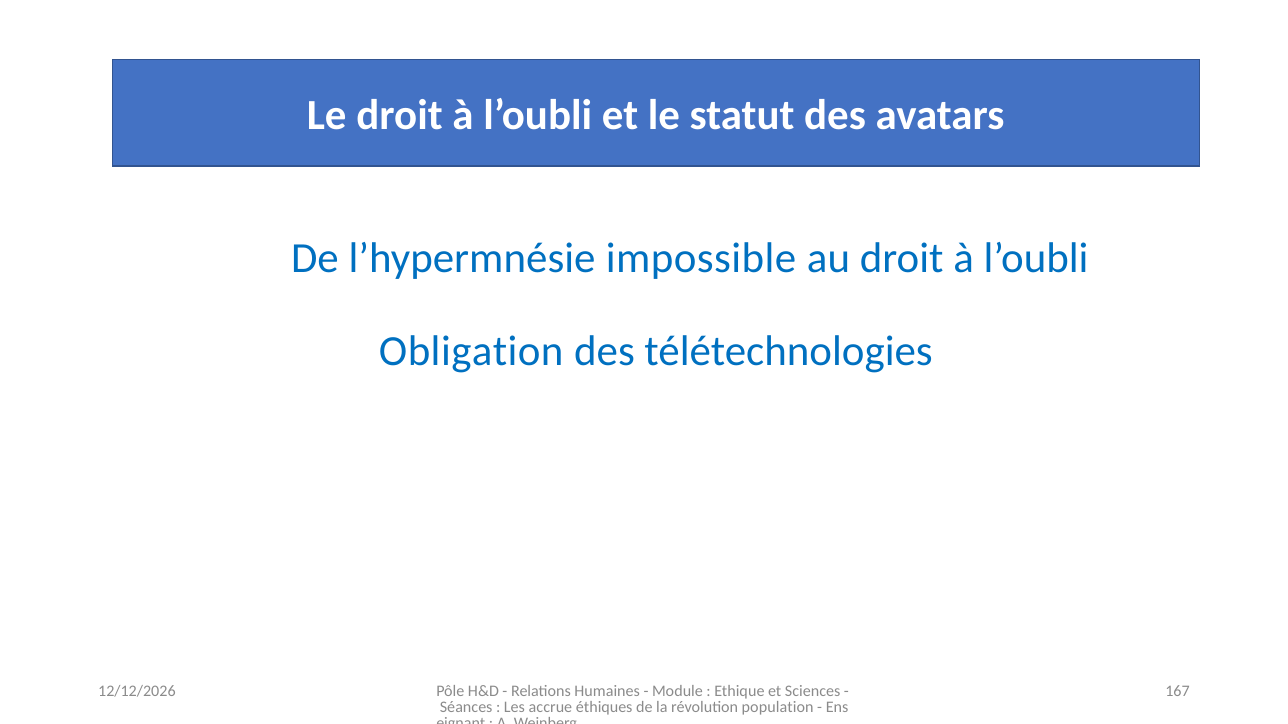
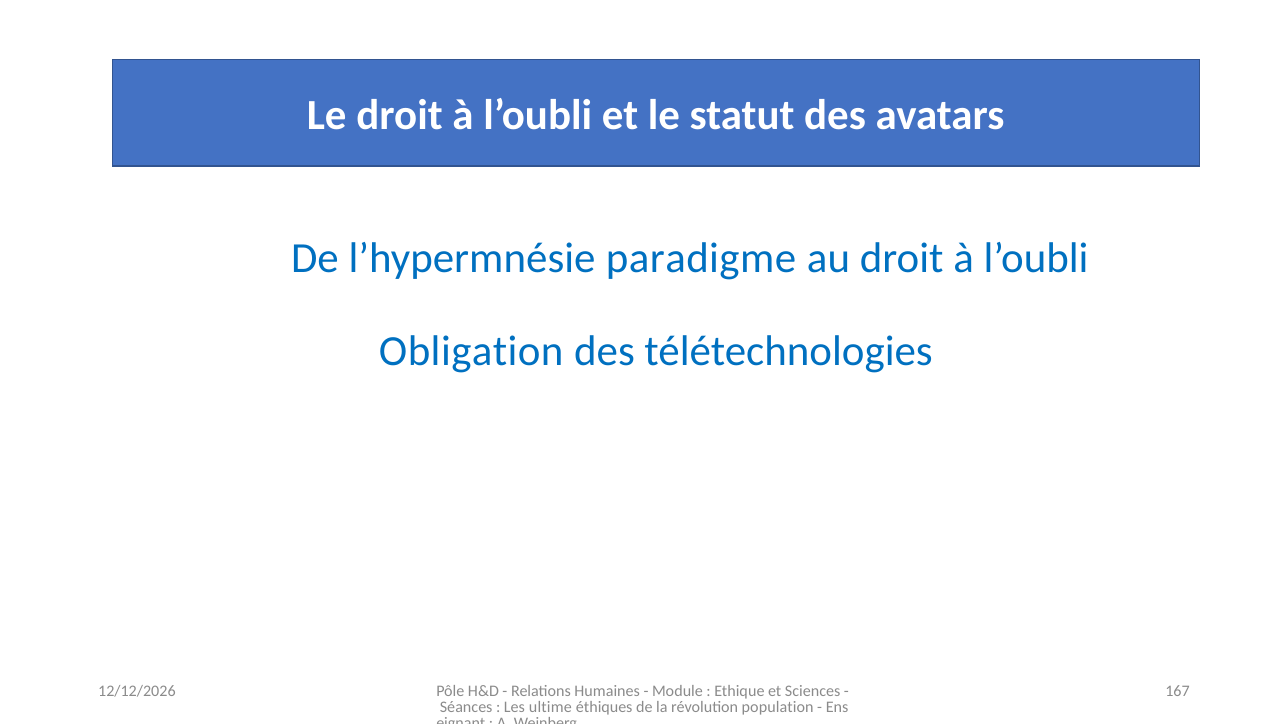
impossible: impossible -> paradigme
accrue: accrue -> ultime
